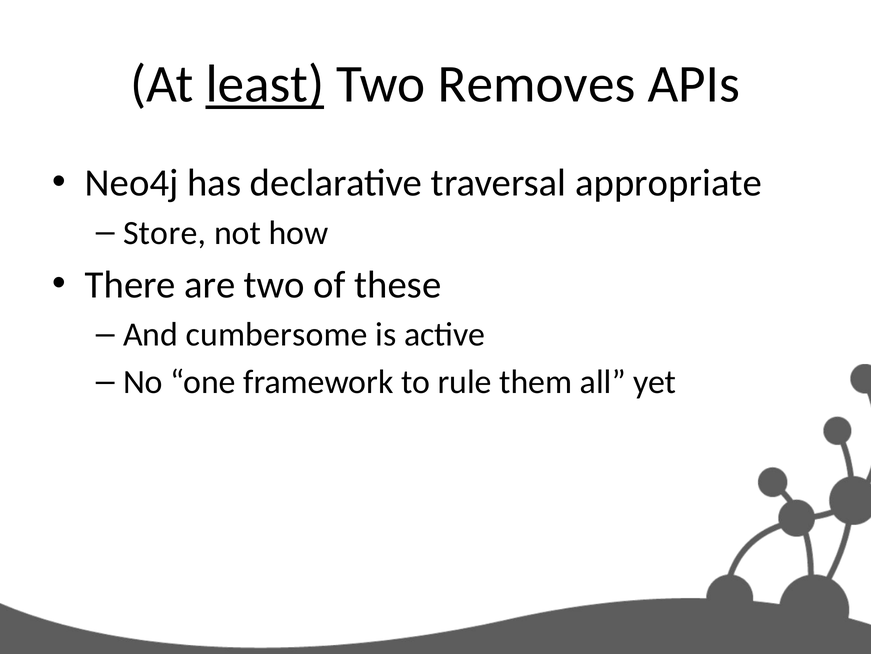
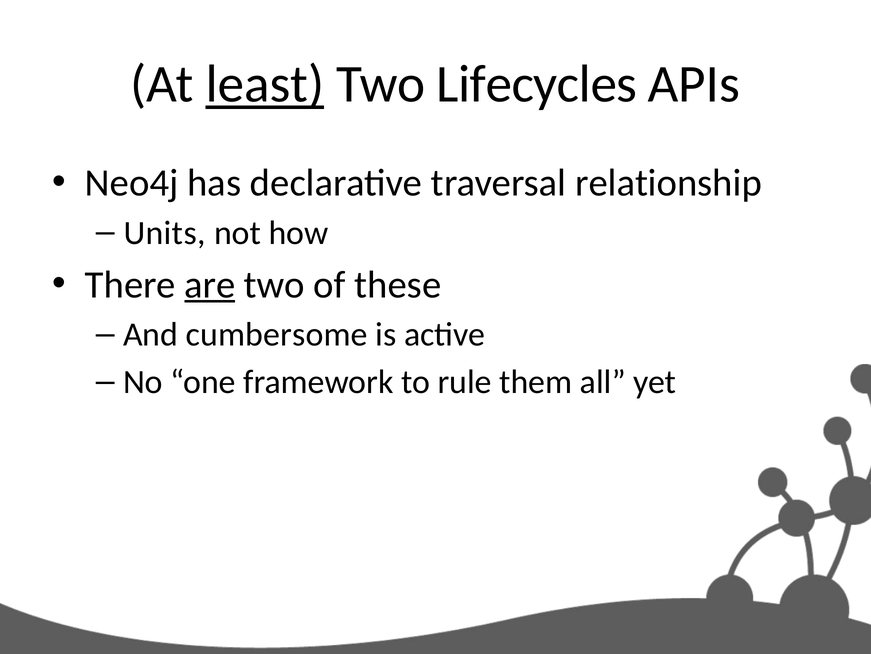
Removes: Removes -> Lifecycles
appropriate: appropriate -> relationship
Store: Store -> Units
are underline: none -> present
